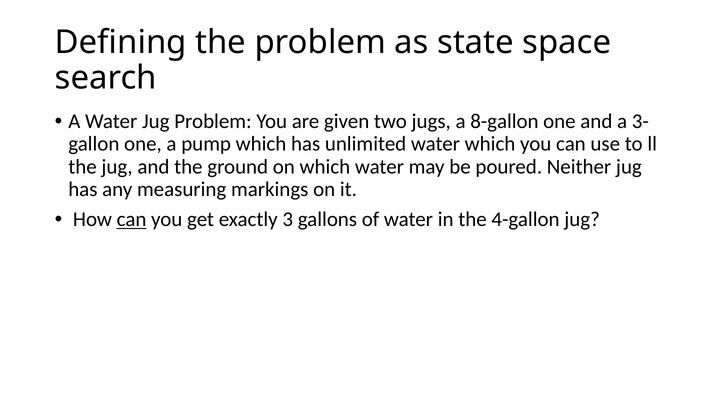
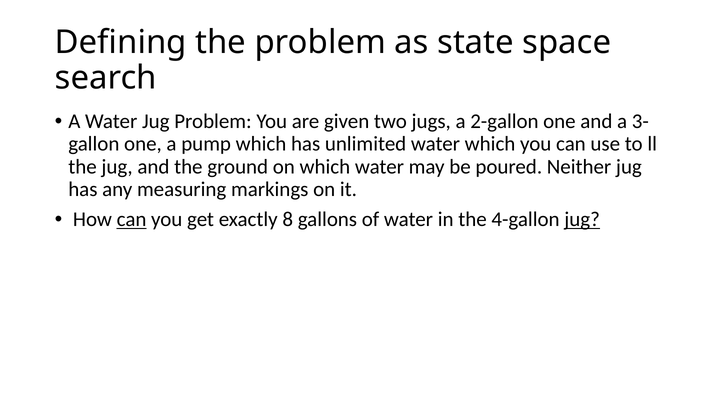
8-gallon: 8-gallon -> 2-gallon
3: 3 -> 8
jug at (582, 220) underline: none -> present
